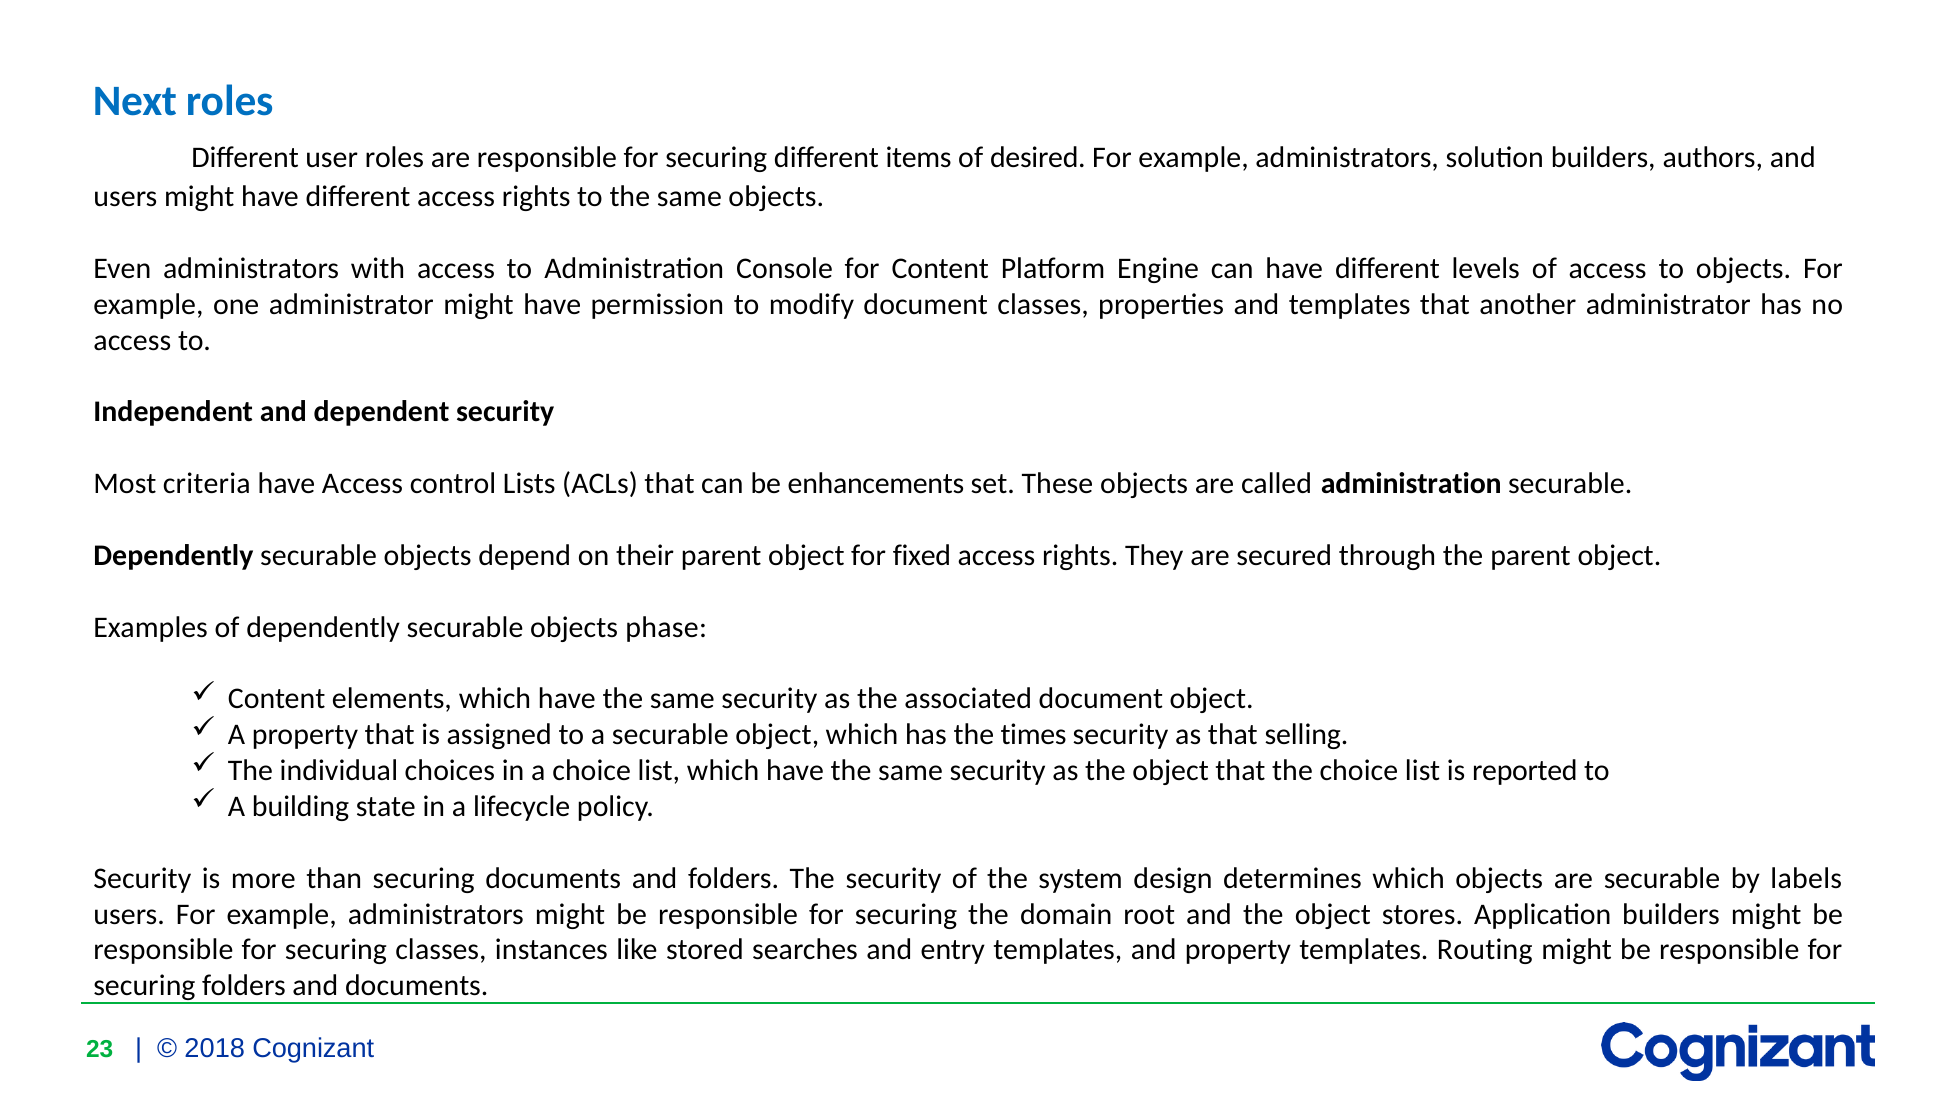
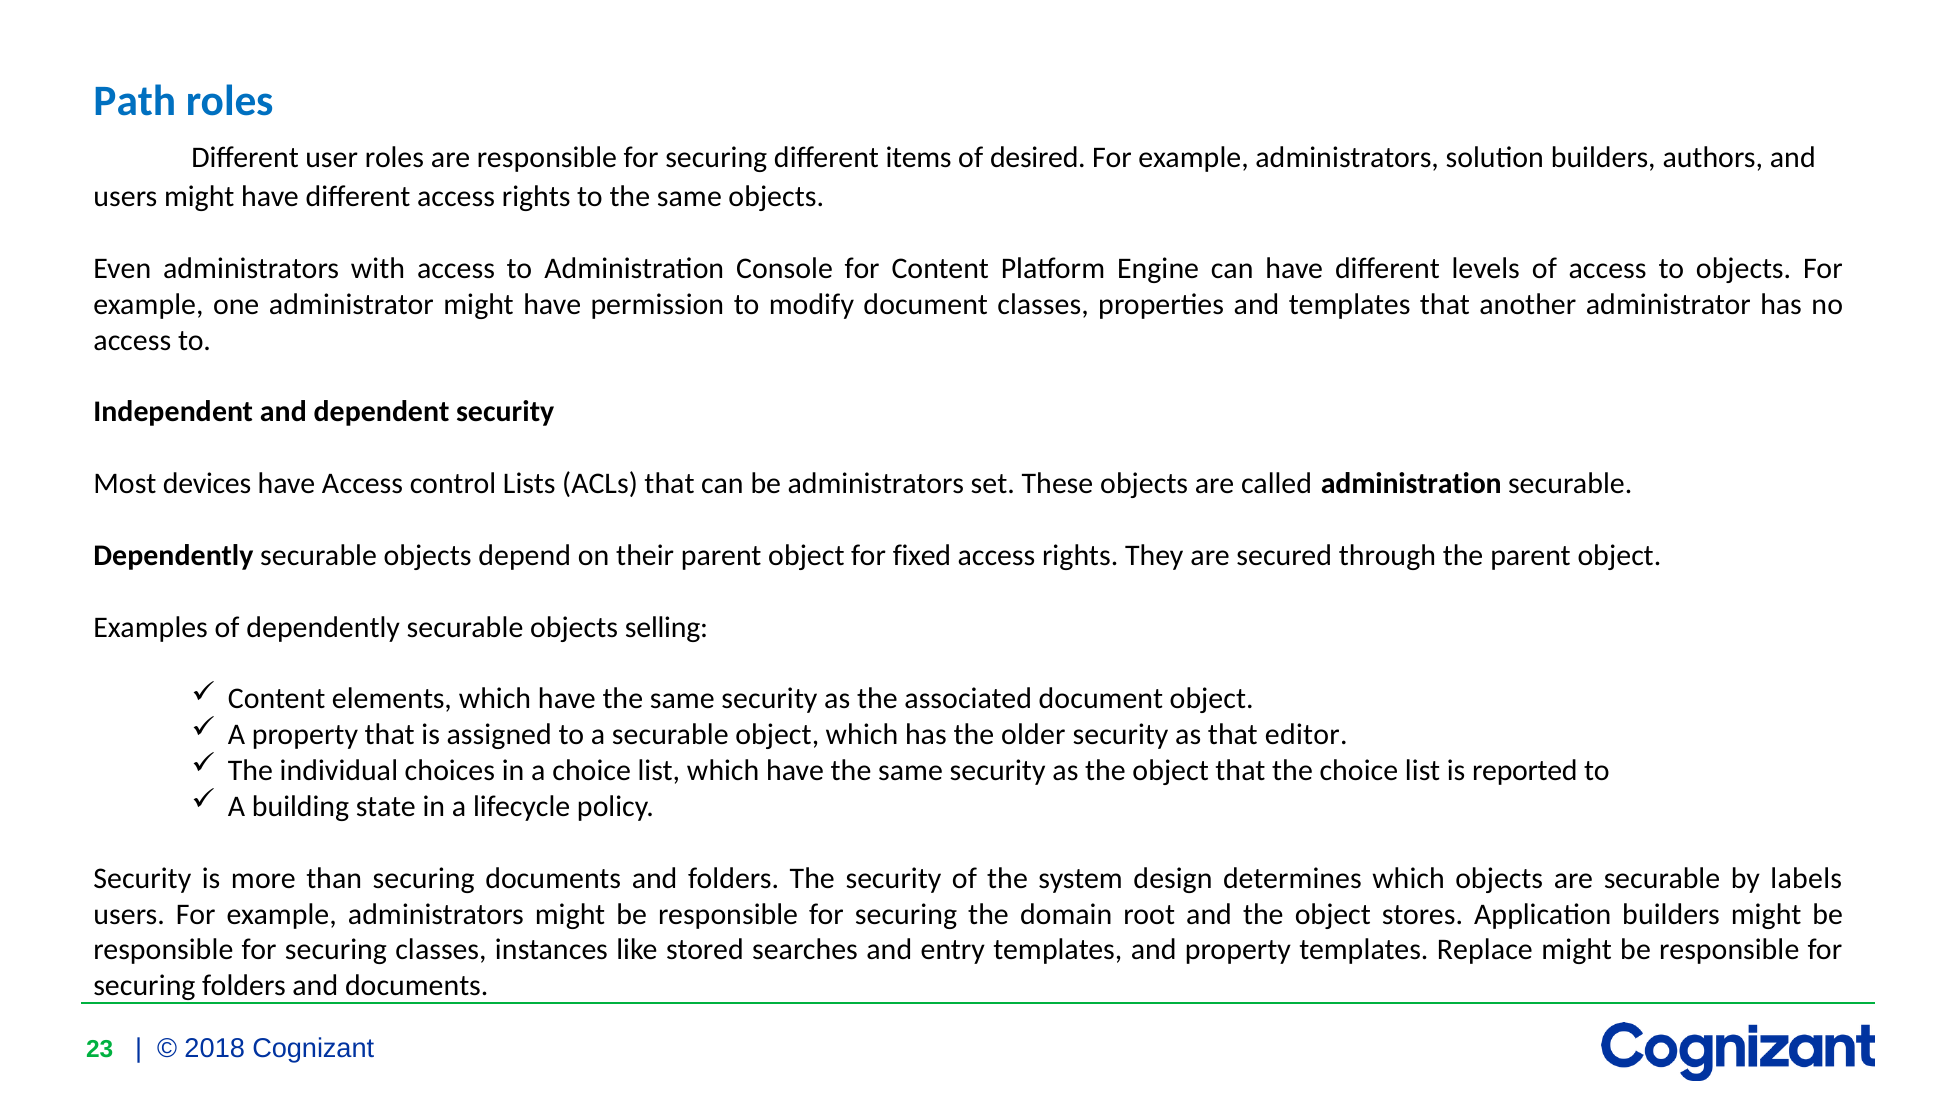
Next: Next -> Path
criteria: criteria -> devices
be enhancements: enhancements -> administrators
phase: phase -> selling
times: times -> older
selling: selling -> editor
Routing: Routing -> Replace
